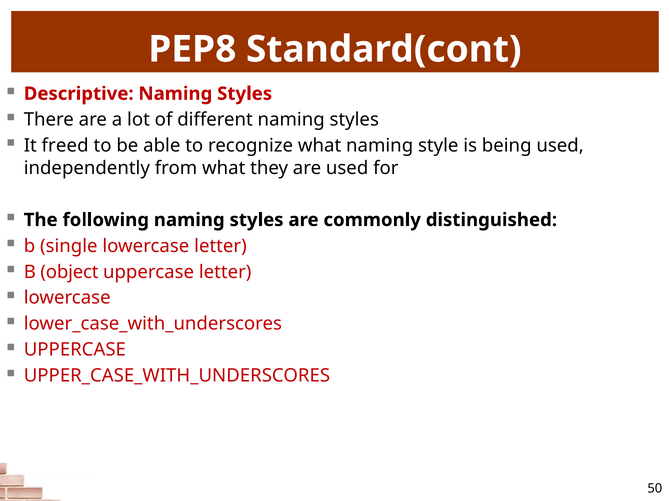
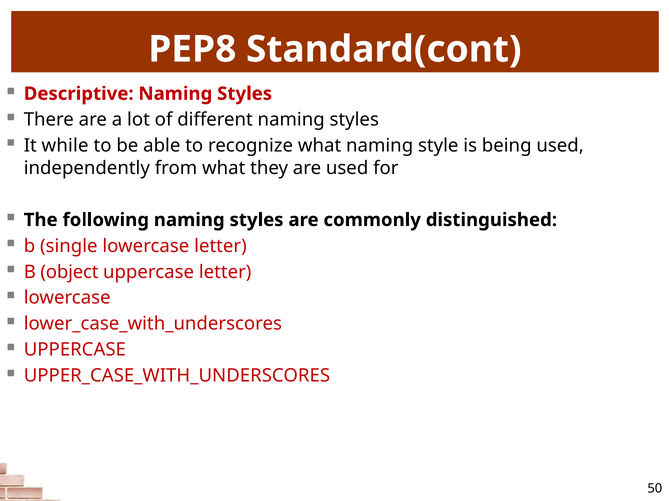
freed: freed -> while
